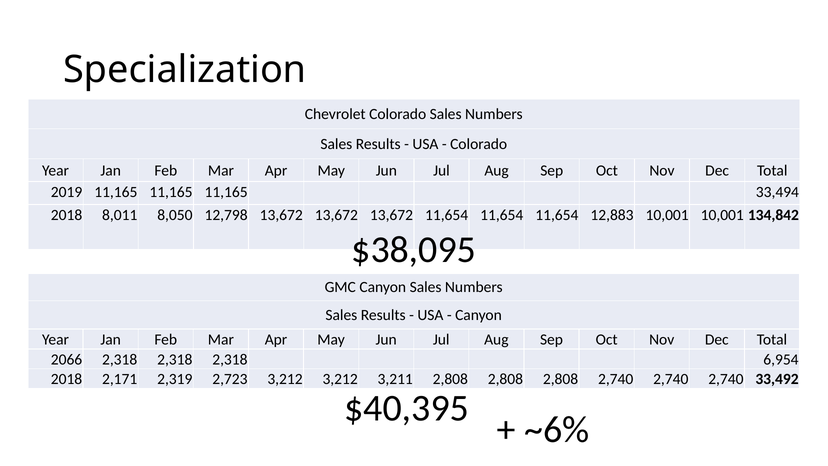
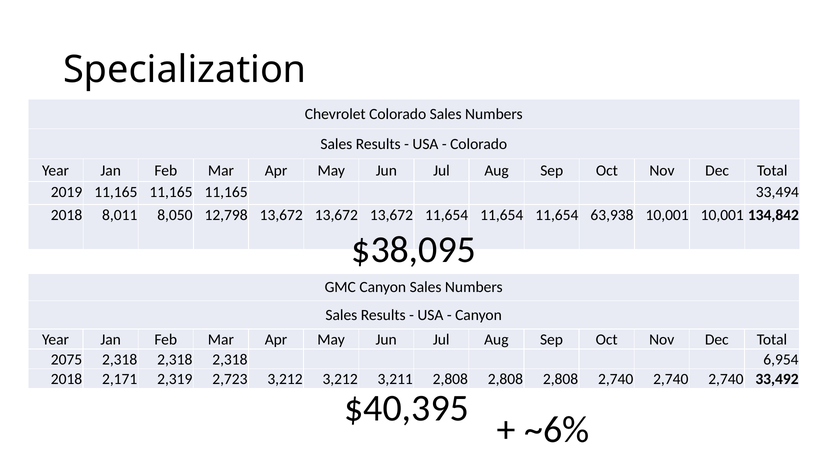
12,883: 12,883 -> 63,938
2066: 2066 -> 2075
